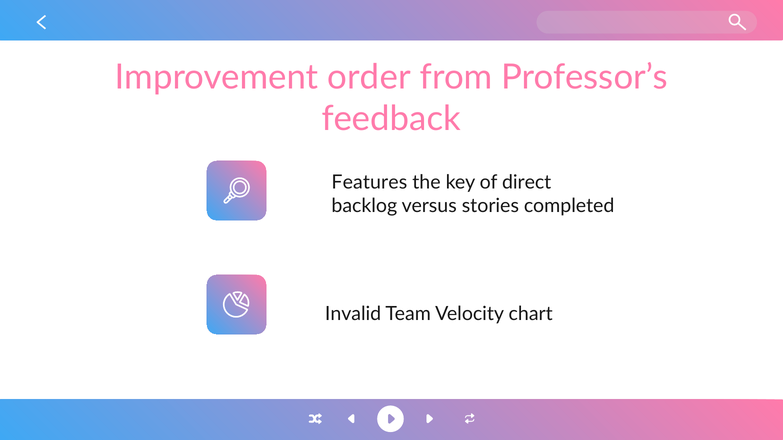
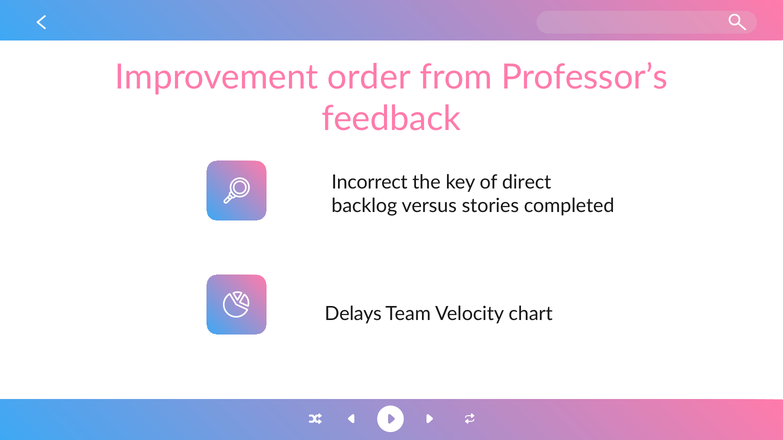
Features: Features -> Incorrect
Invalid: Invalid -> Delays
